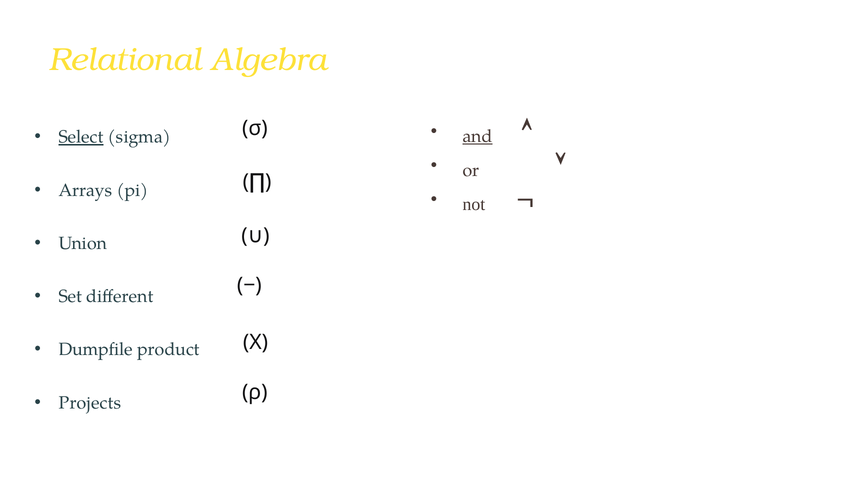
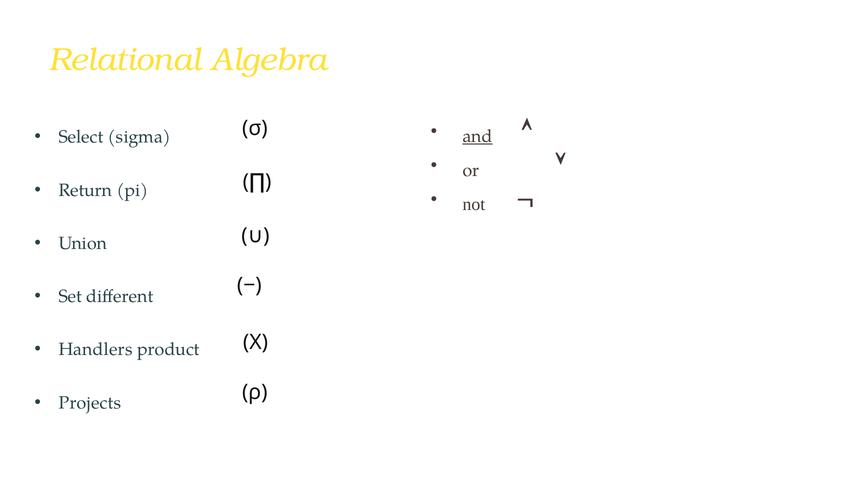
Select underline: present -> none
Arrays: Arrays -> Return
Dumpfile: Dumpfile -> Handlers
